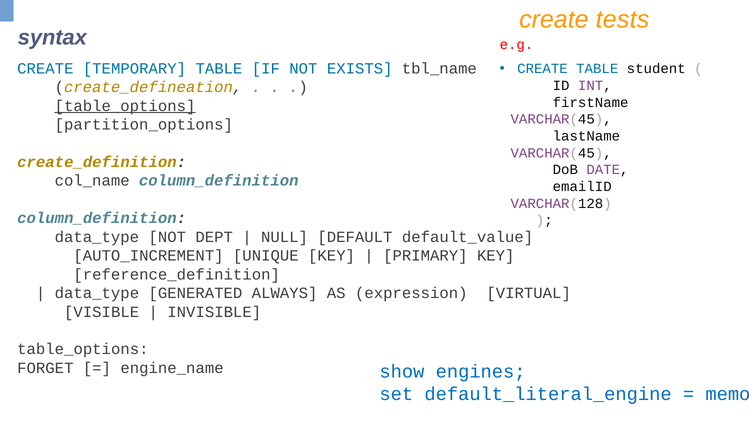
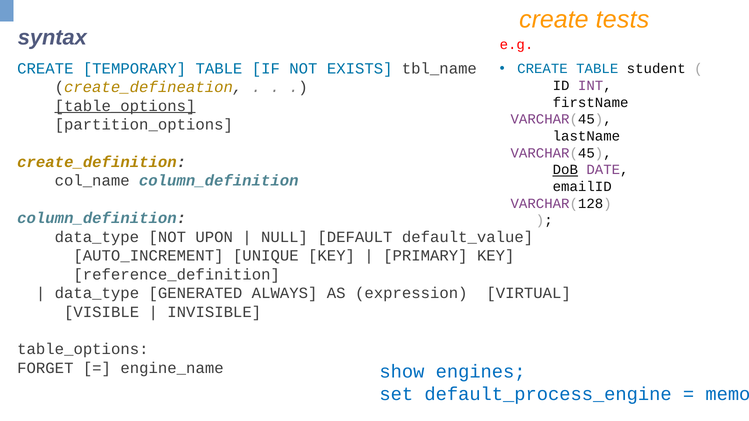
DoB underline: none -> present
DEPT: DEPT -> UPON
default_literal_engine: default_literal_engine -> default_process_engine
